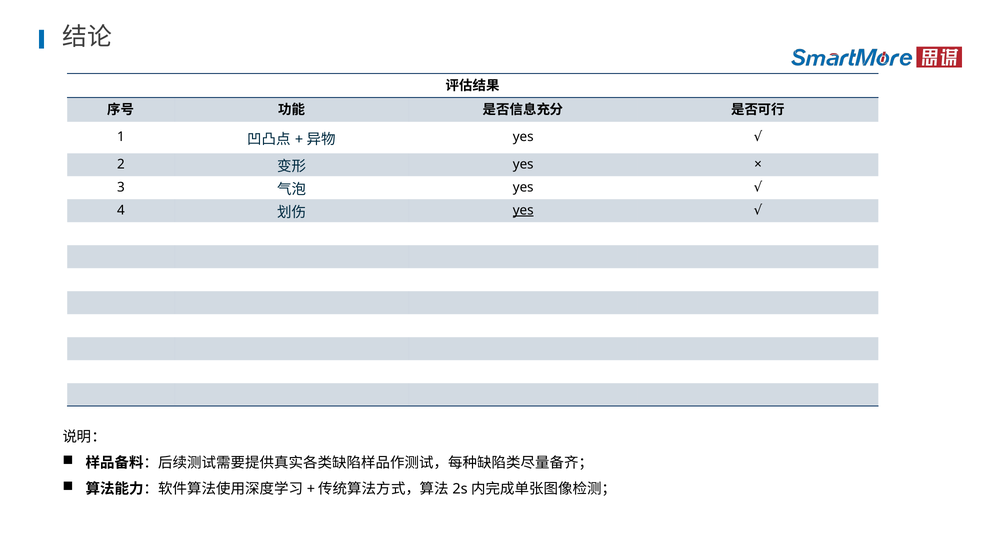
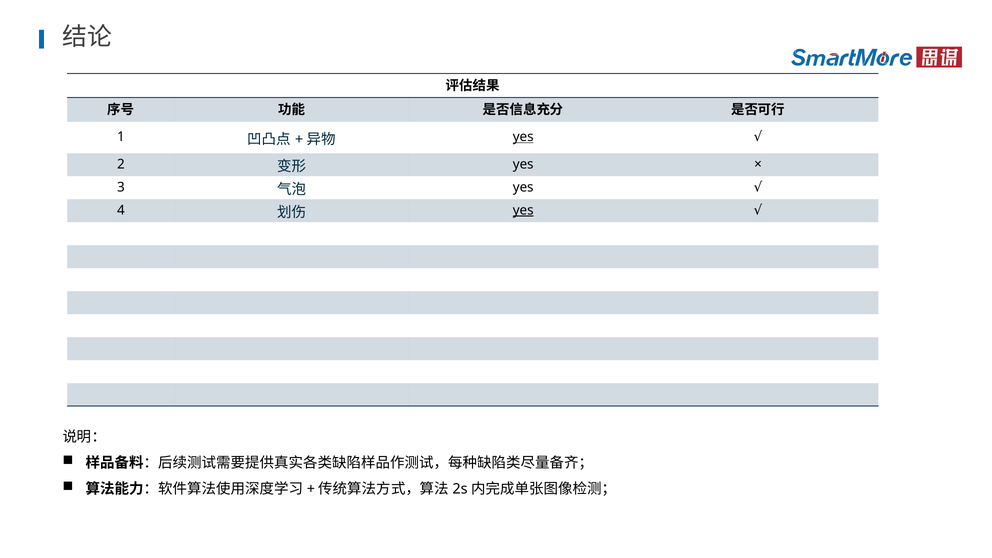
yes at (523, 137) underline: none -> present
